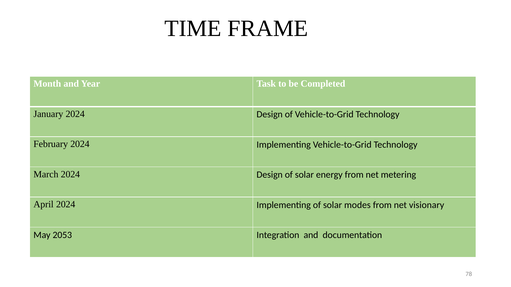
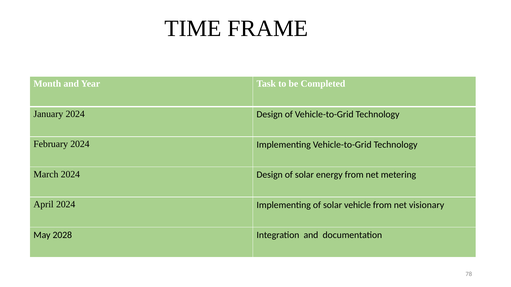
modes: modes -> vehicle
2053: 2053 -> 2028
